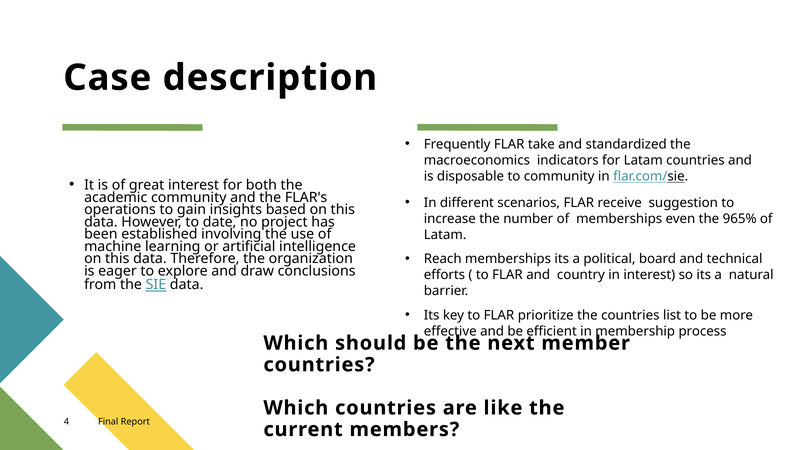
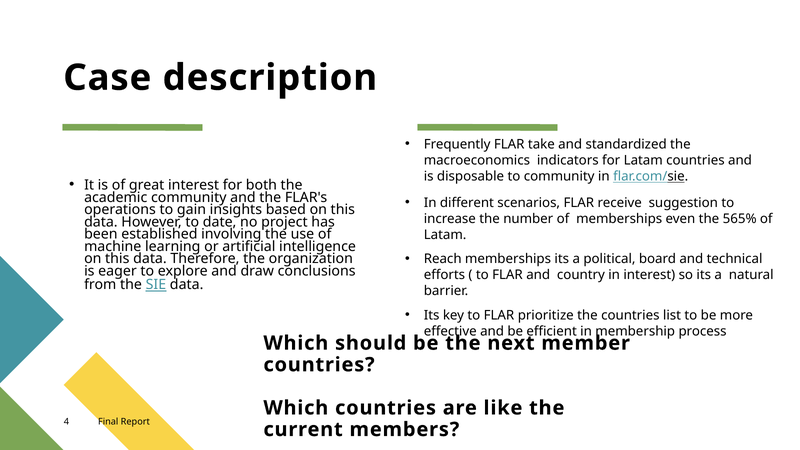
965%: 965% -> 565%
